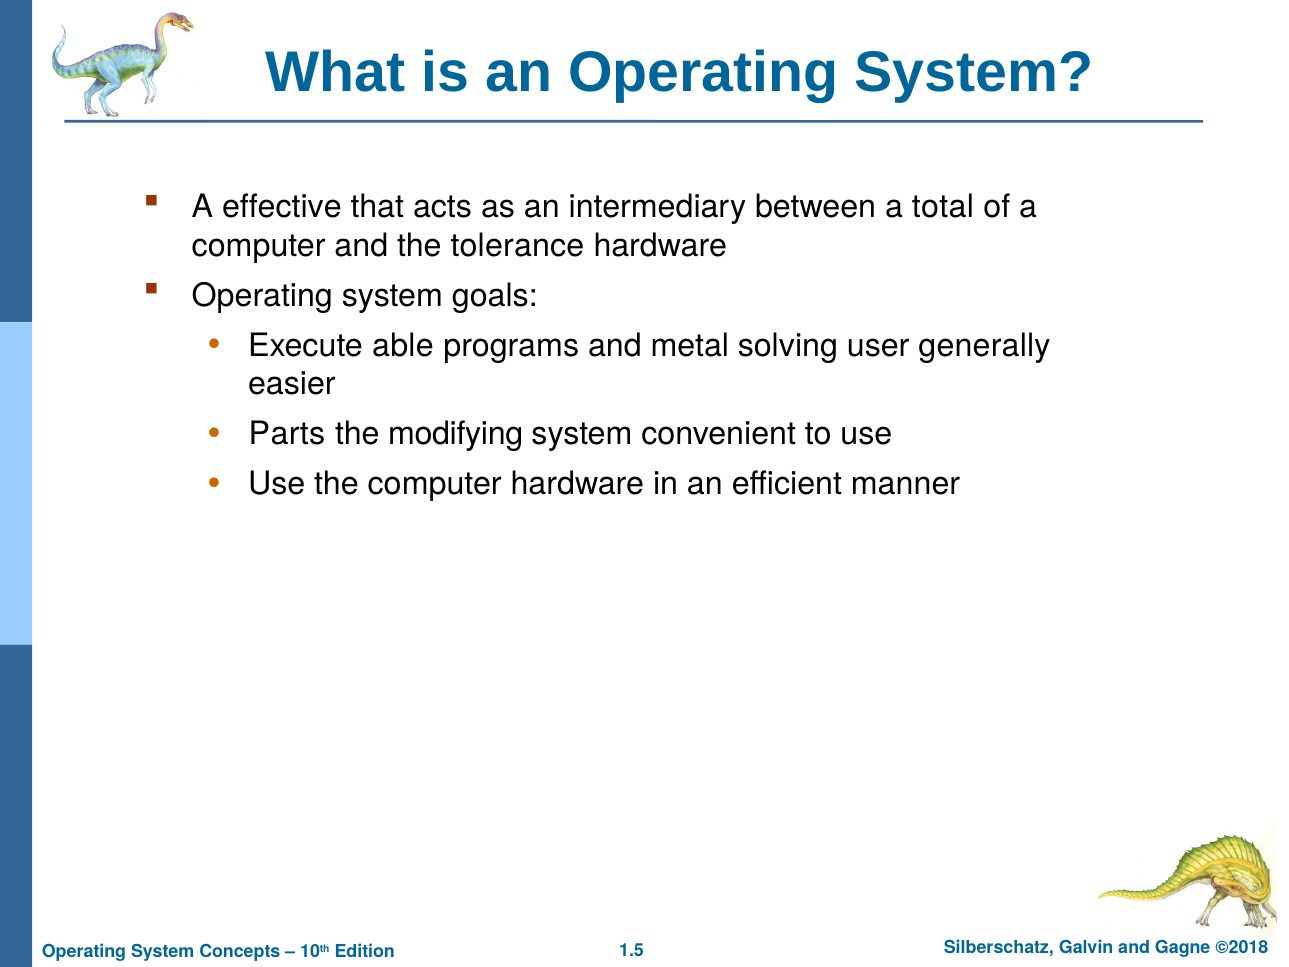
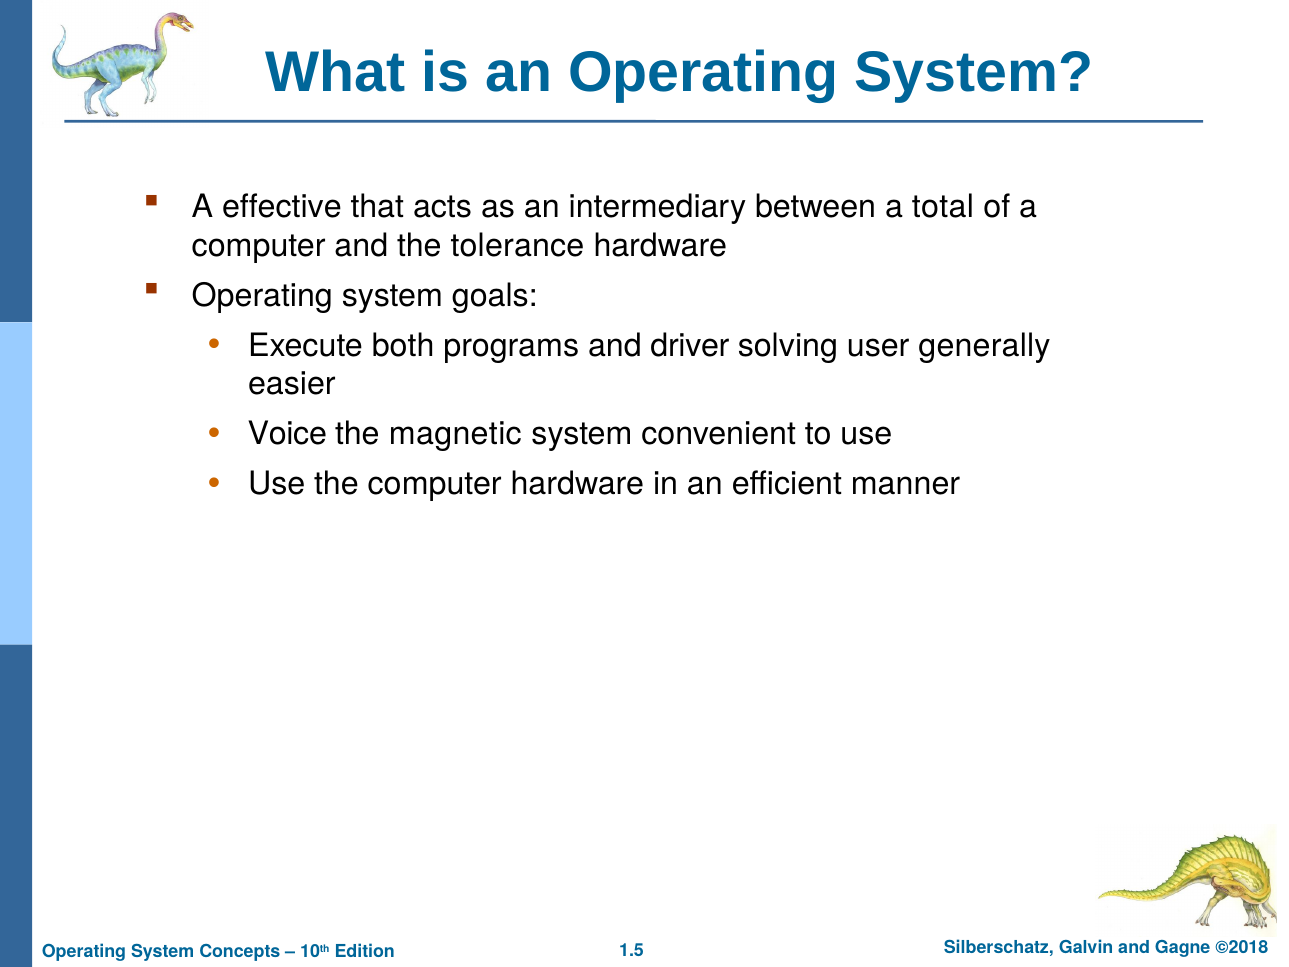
able: able -> both
metal: metal -> driver
Parts: Parts -> Voice
modifying: modifying -> magnetic
